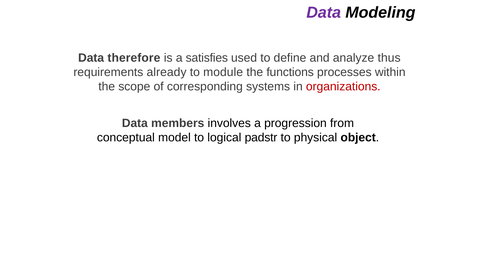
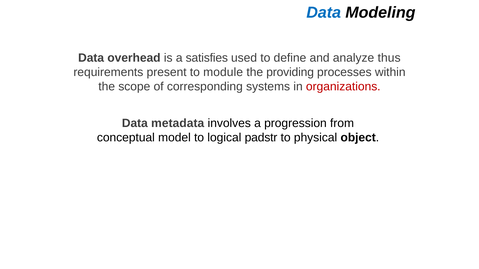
Data at (324, 12) colour: purple -> blue
therefore: therefore -> overhead
already: already -> present
functions: functions -> providing
members: members -> metadata
